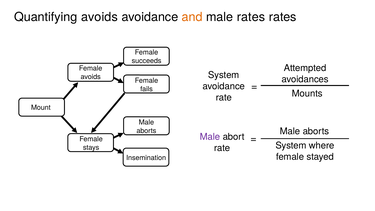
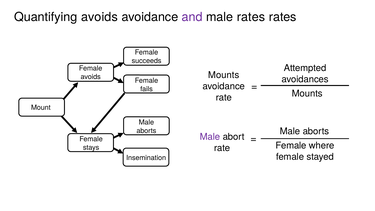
and colour: orange -> purple
System at (224, 75): System -> Mounts
System at (291, 145): System -> Female
